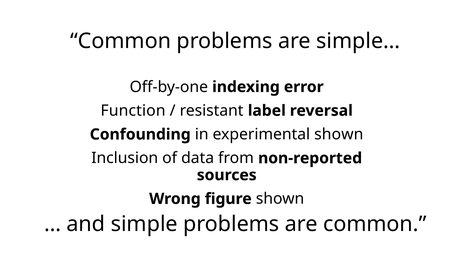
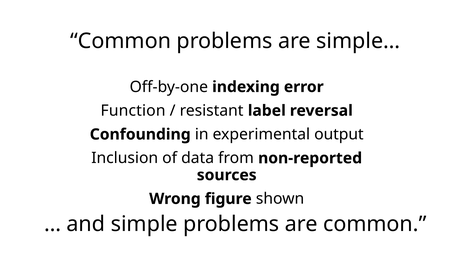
experimental shown: shown -> output
